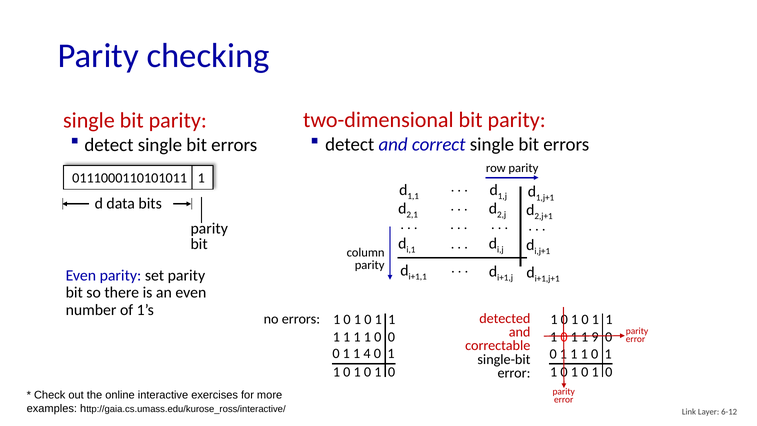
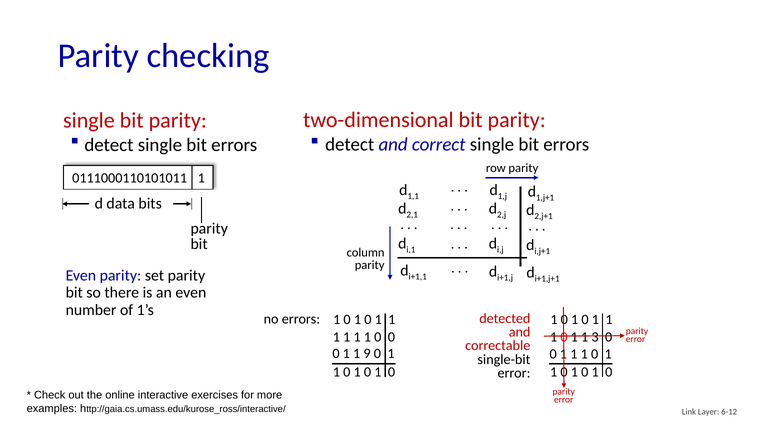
9: 9 -> 3
4: 4 -> 9
